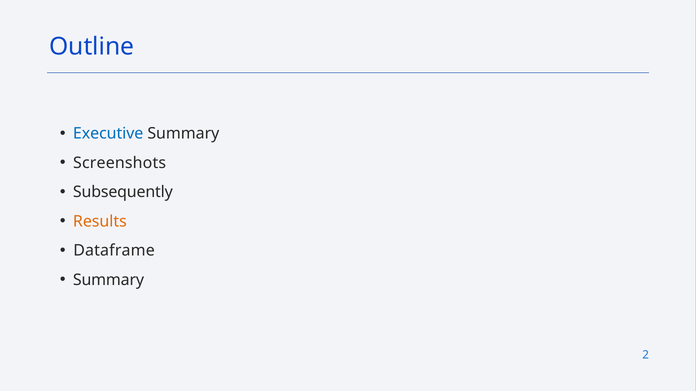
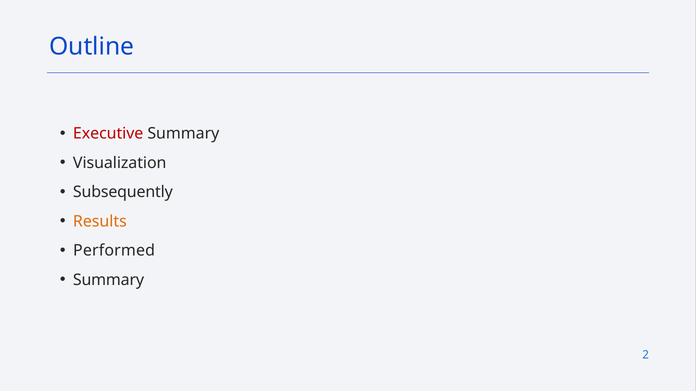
Executive colour: blue -> red
Screenshots: Screenshots -> Visualization
Dataframe: Dataframe -> Performed
